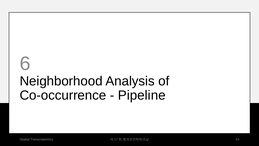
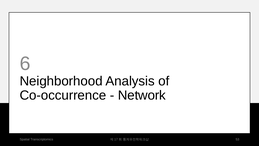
Pipeline: Pipeline -> Network
